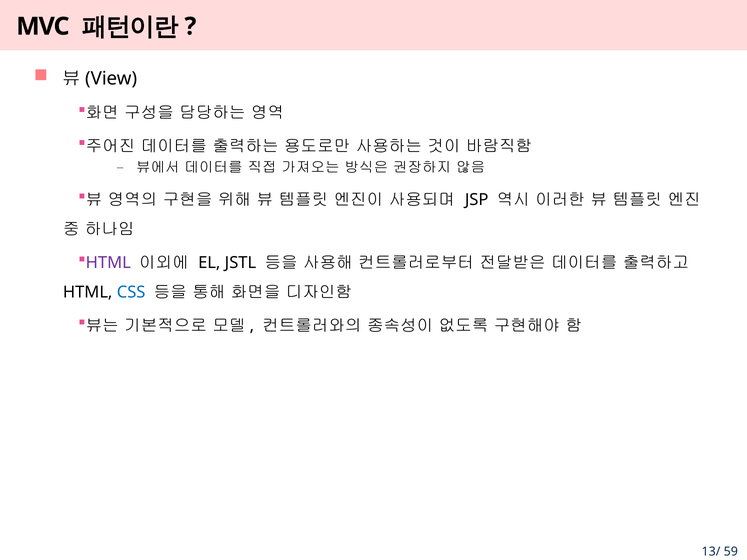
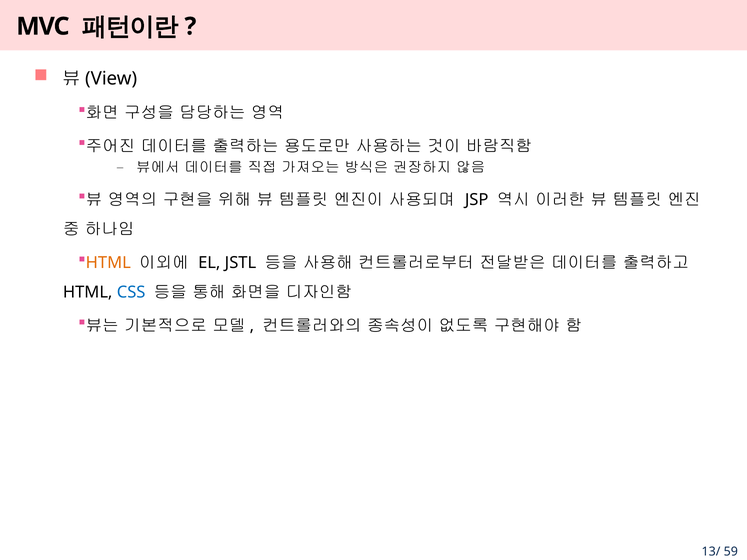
HTML at (108, 263) colour: purple -> orange
